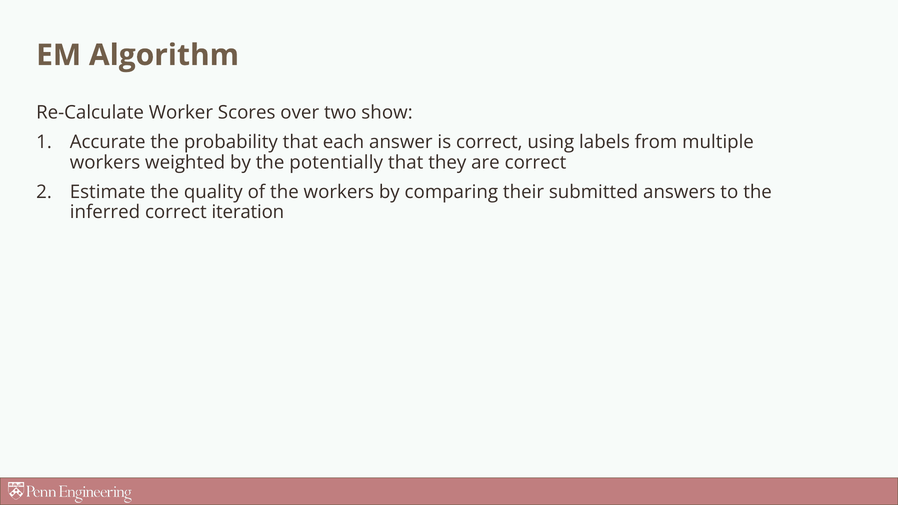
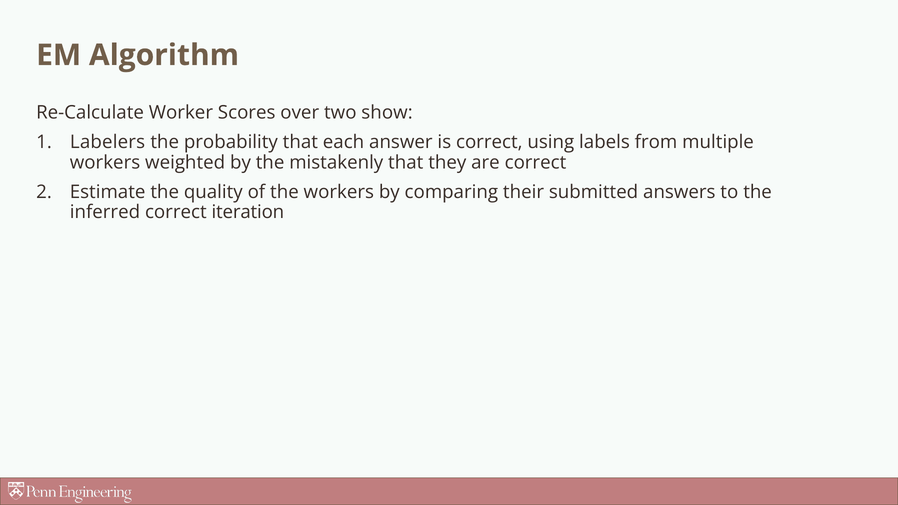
Accurate: Accurate -> Labelers
potentially: potentially -> mistakenly
